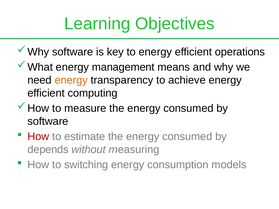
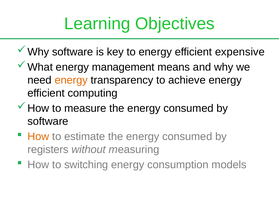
operations: operations -> expensive
How at (38, 137) colour: red -> orange
depends: depends -> registers
